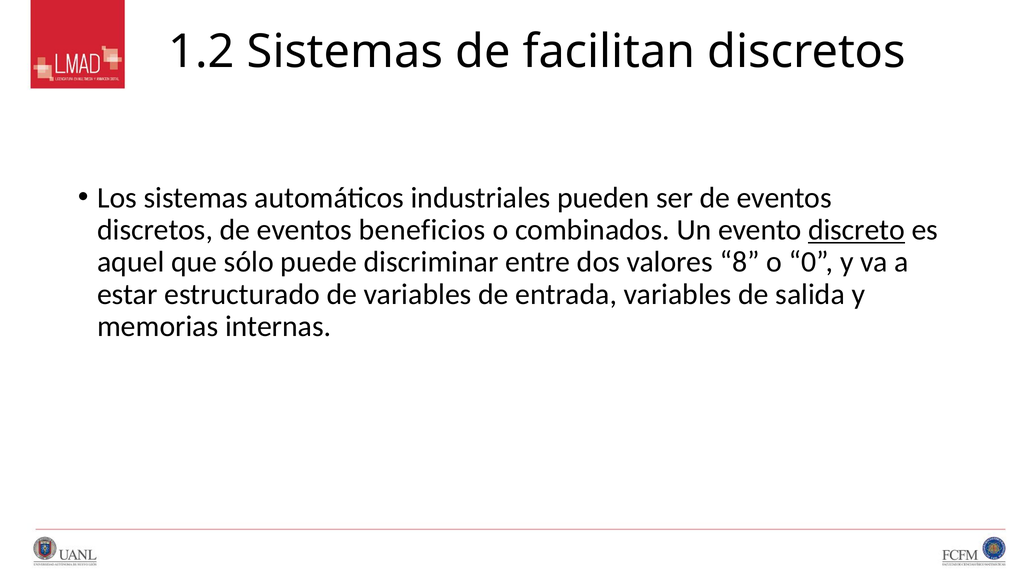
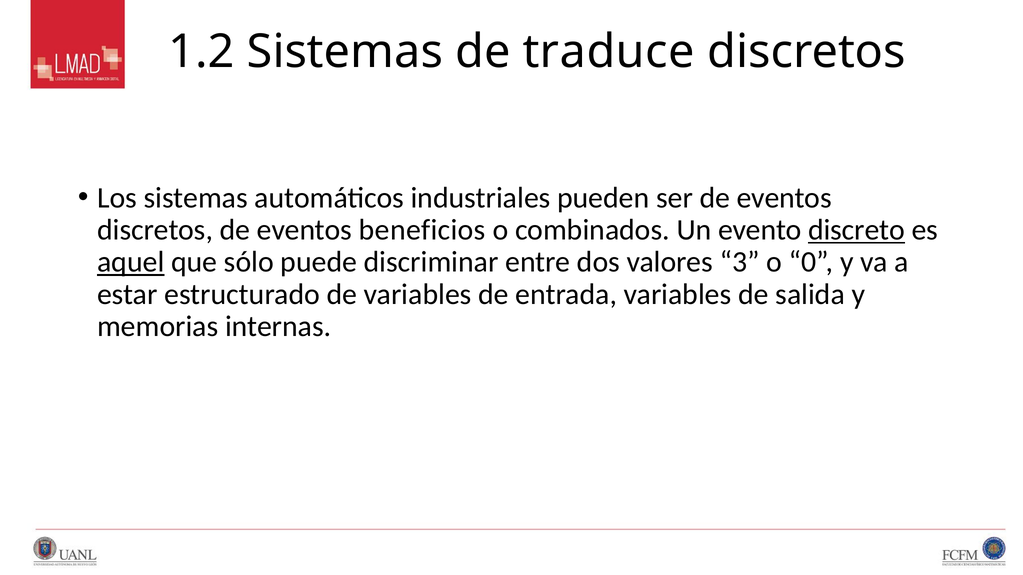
facilitan: facilitan -> traduce
aquel underline: none -> present
8: 8 -> 3
